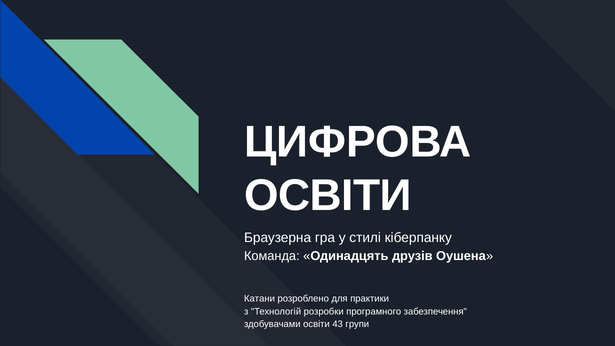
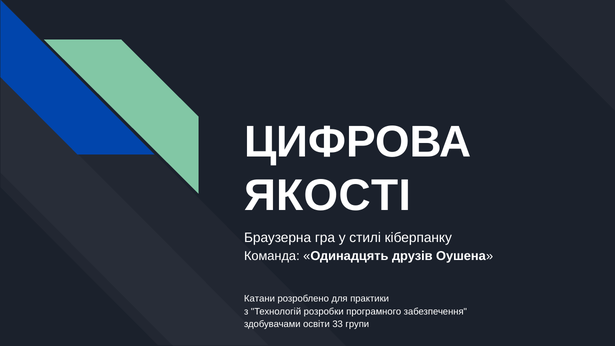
ОСВІТИ at (328, 195): ОСВІТИ -> ЯКОСТІ
43: 43 -> 33
